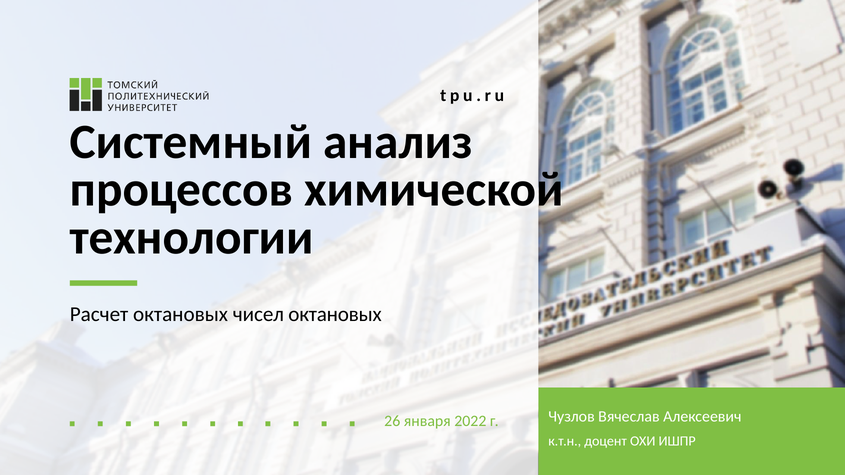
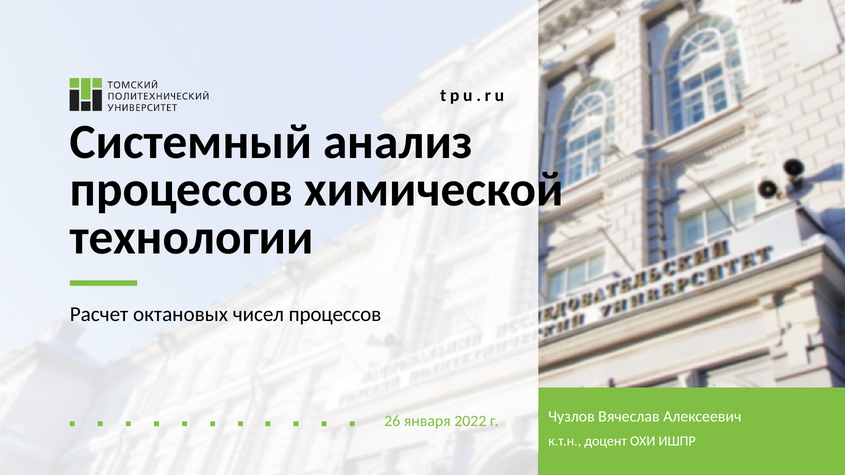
чисел октановых: октановых -> процессов
